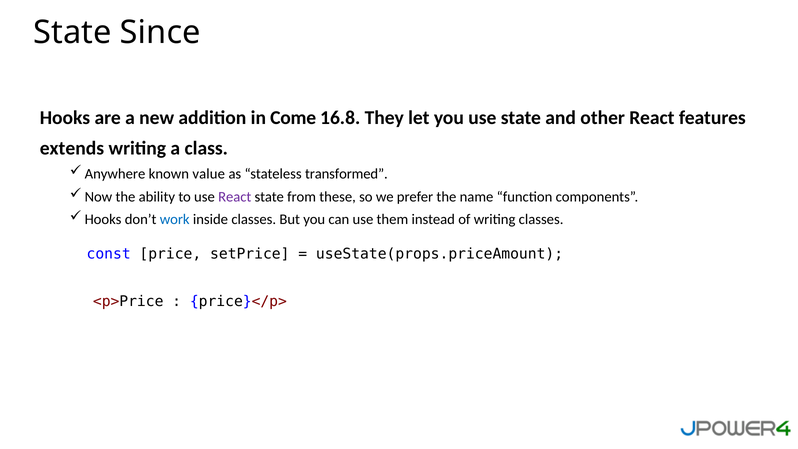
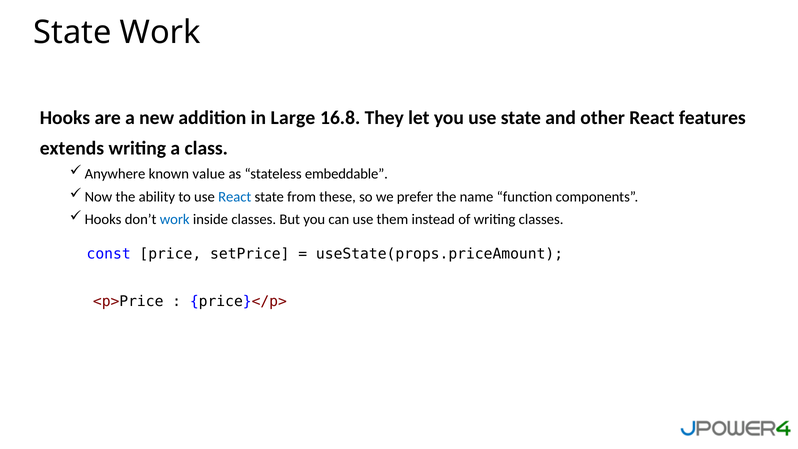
State Since: Since -> Work
Come: Come -> Large
transformed: transformed -> embeddable
React at (235, 197) colour: purple -> blue
